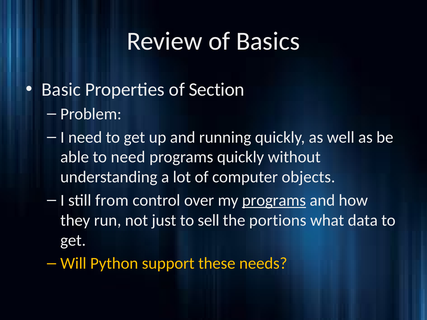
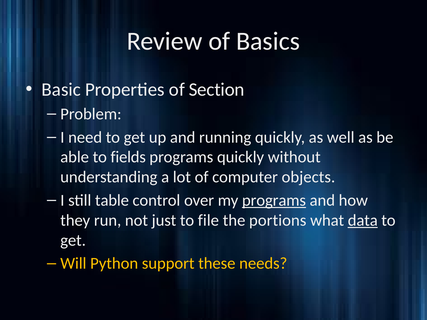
to need: need -> fields
from: from -> table
sell: sell -> file
data underline: none -> present
